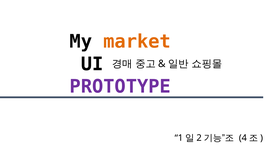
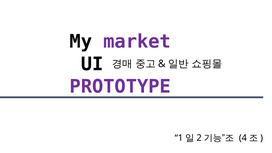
market colour: orange -> purple
